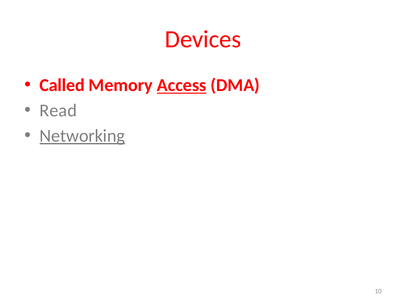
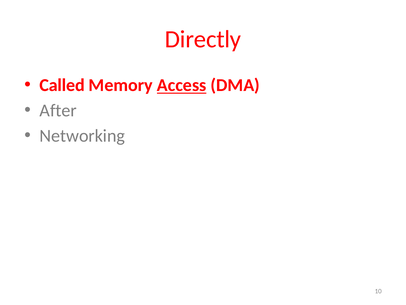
Devices: Devices -> Directly
Read: Read -> After
Networking underline: present -> none
